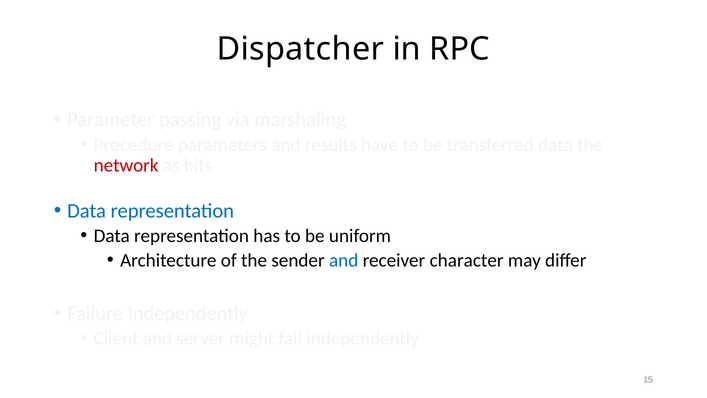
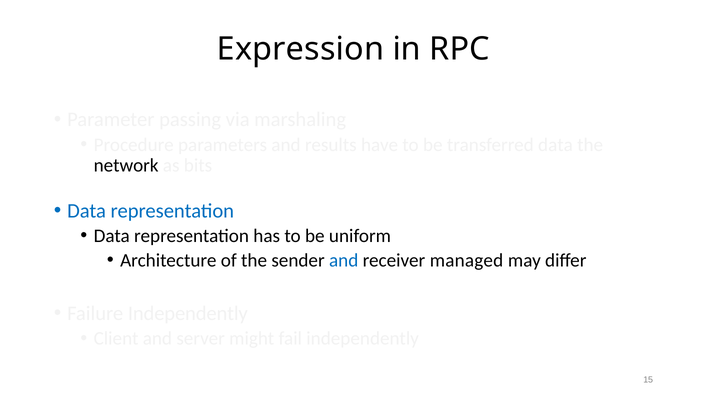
Dispatcher: Dispatcher -> Expression
network colour: red -> black
character: character -> managed
